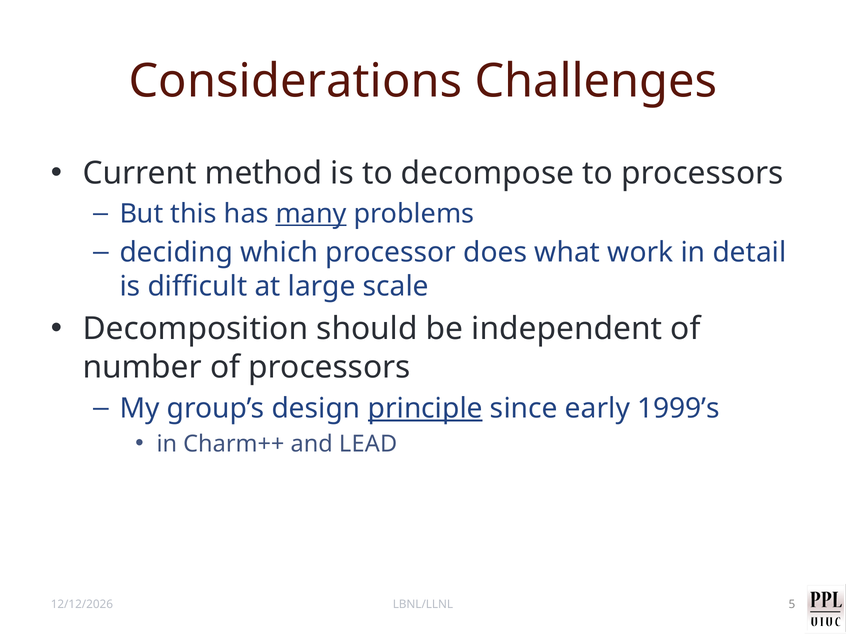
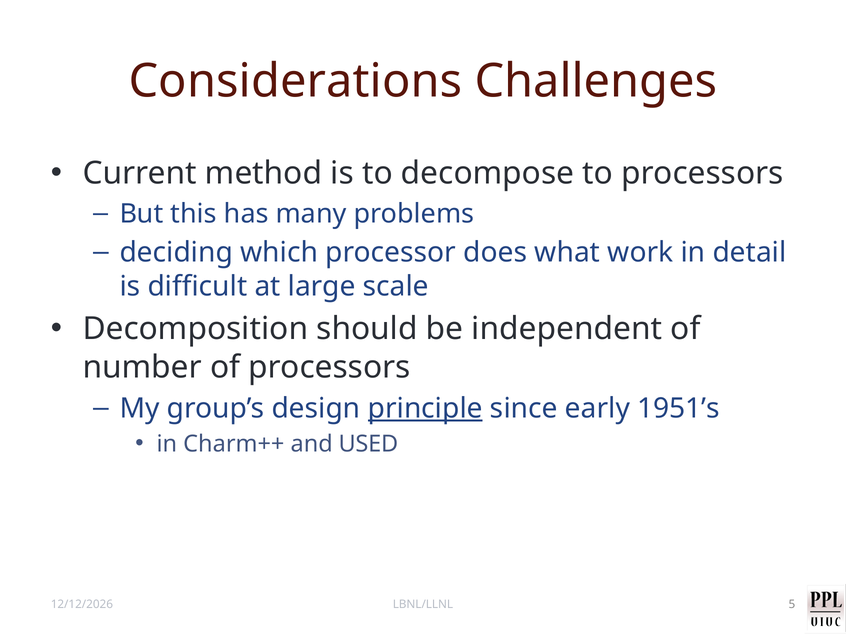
many underline: present -> none
1999’s: 1999’s -> 1951’s
LEAD: LEAD -> USED
